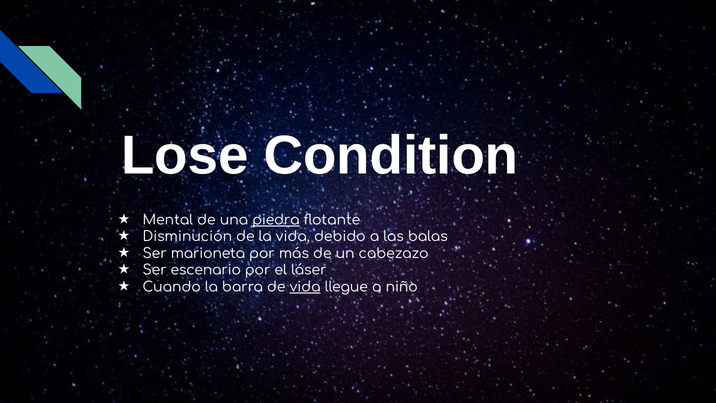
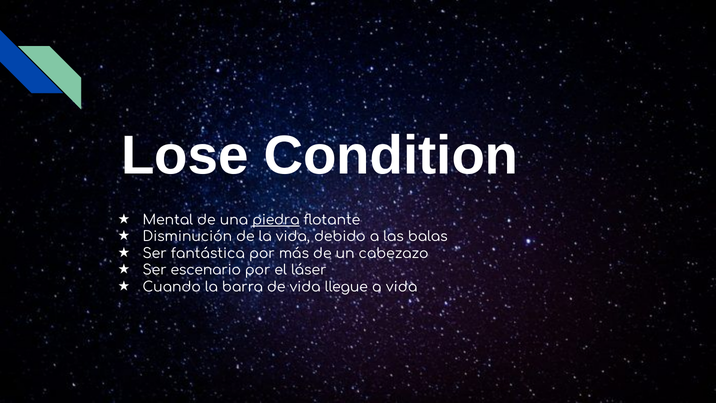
marioneta: marioneta -> fantástica
vida at (305, 287) underline: present -> none
a niño: niño -> vida
